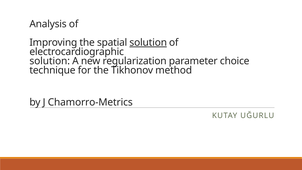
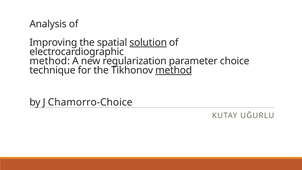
solution at (50, 61): solution -> method
method at (174, 70) underline: none -> present
Chamorro-Metrics: Chamorro-Metrics -> Chamorro-Choice
